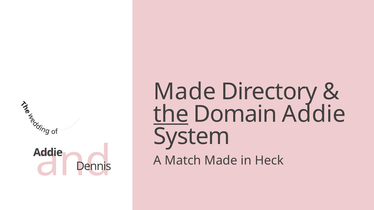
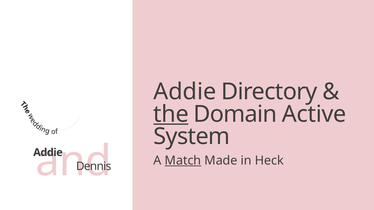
Made at (185, 92): Made -> Addie
Domain Addie: Addie -> Active
Match underline: none -> present
